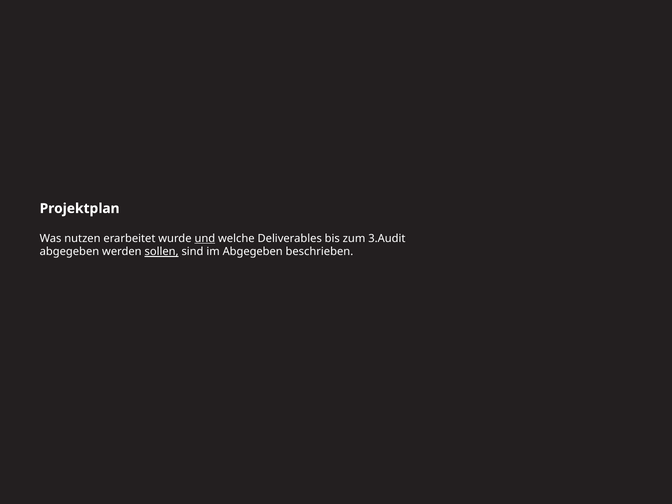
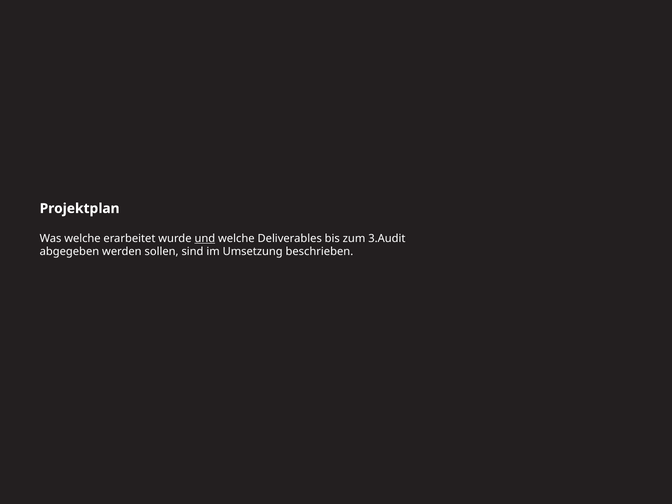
Was nutzen: nutzen -> welche
sollen underline: present -> none
im Abgegeben: Abgegeben -> Umsetzung
